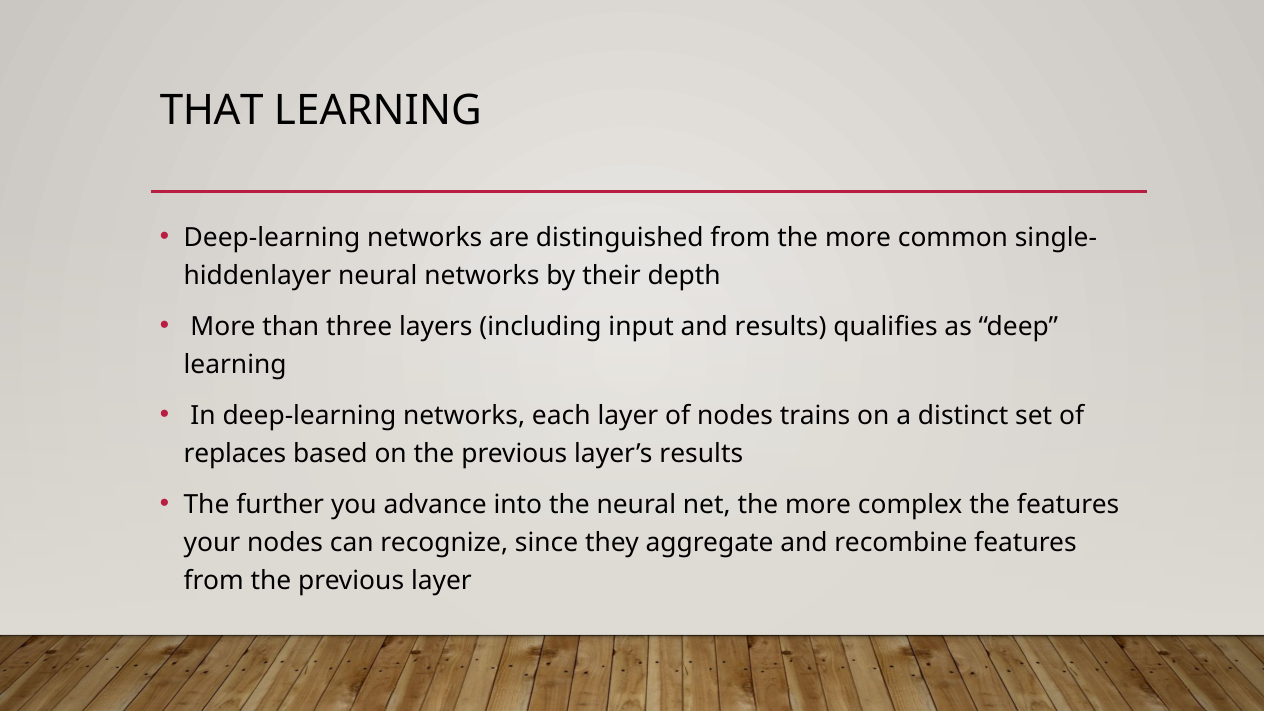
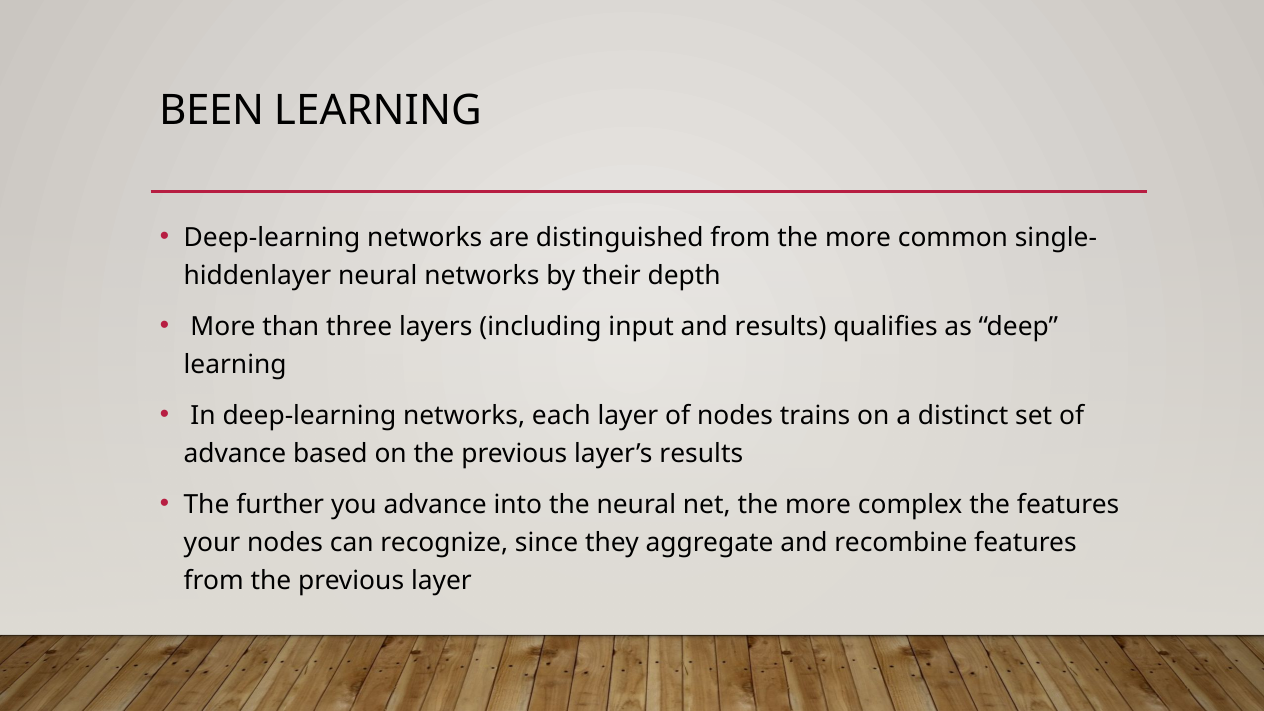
THAT: THAT -> BEEN
replaces at (235, 454): replaces -> advance
